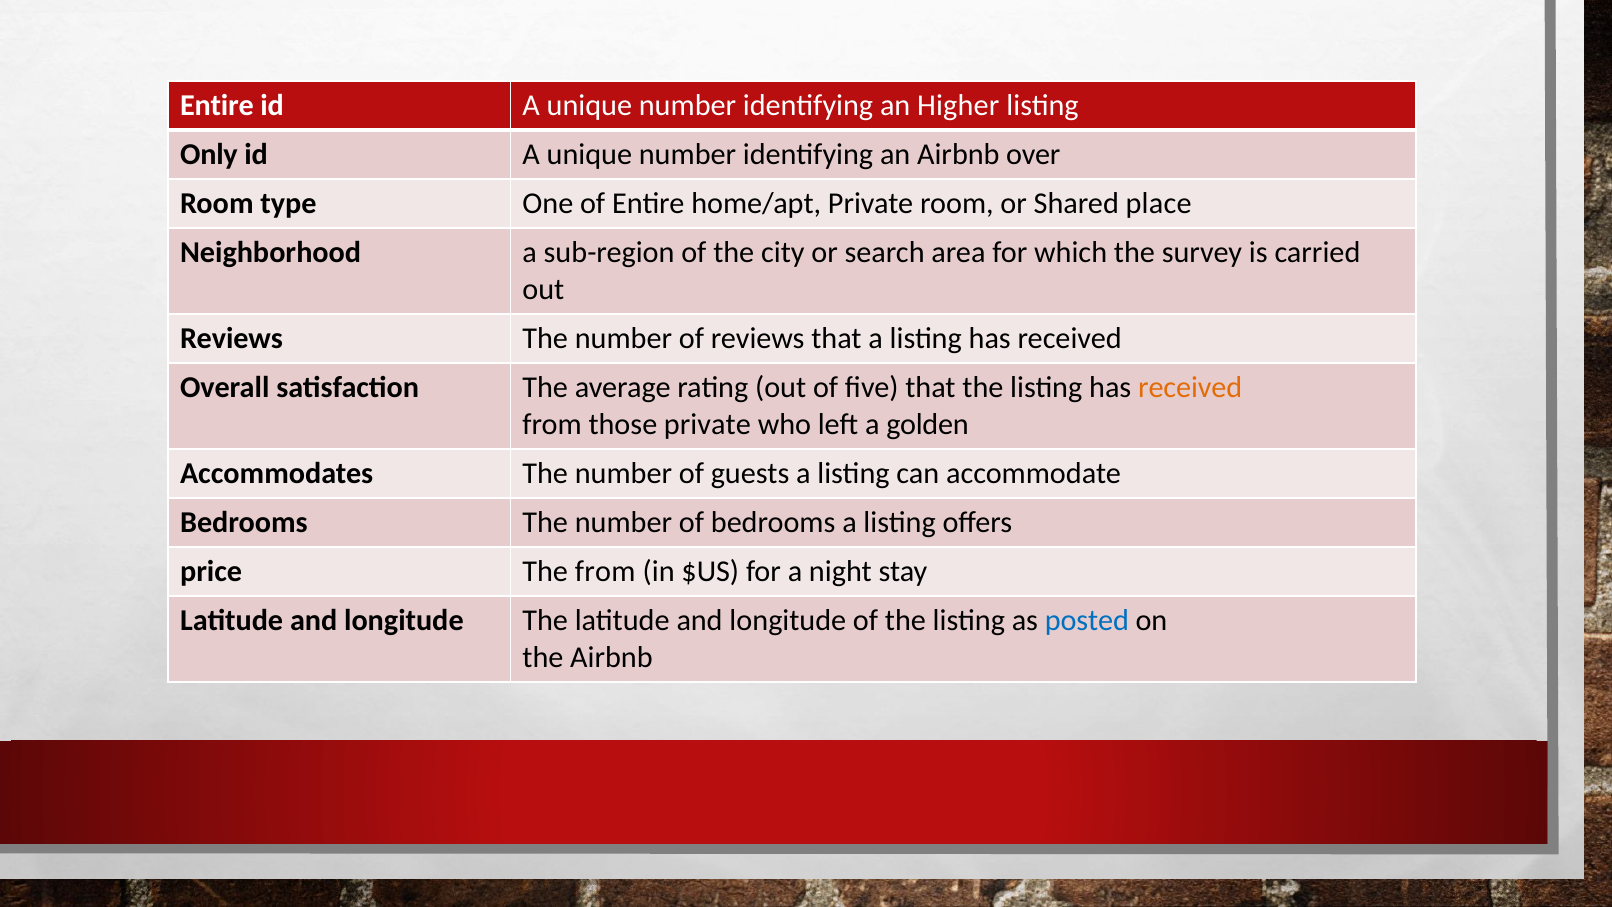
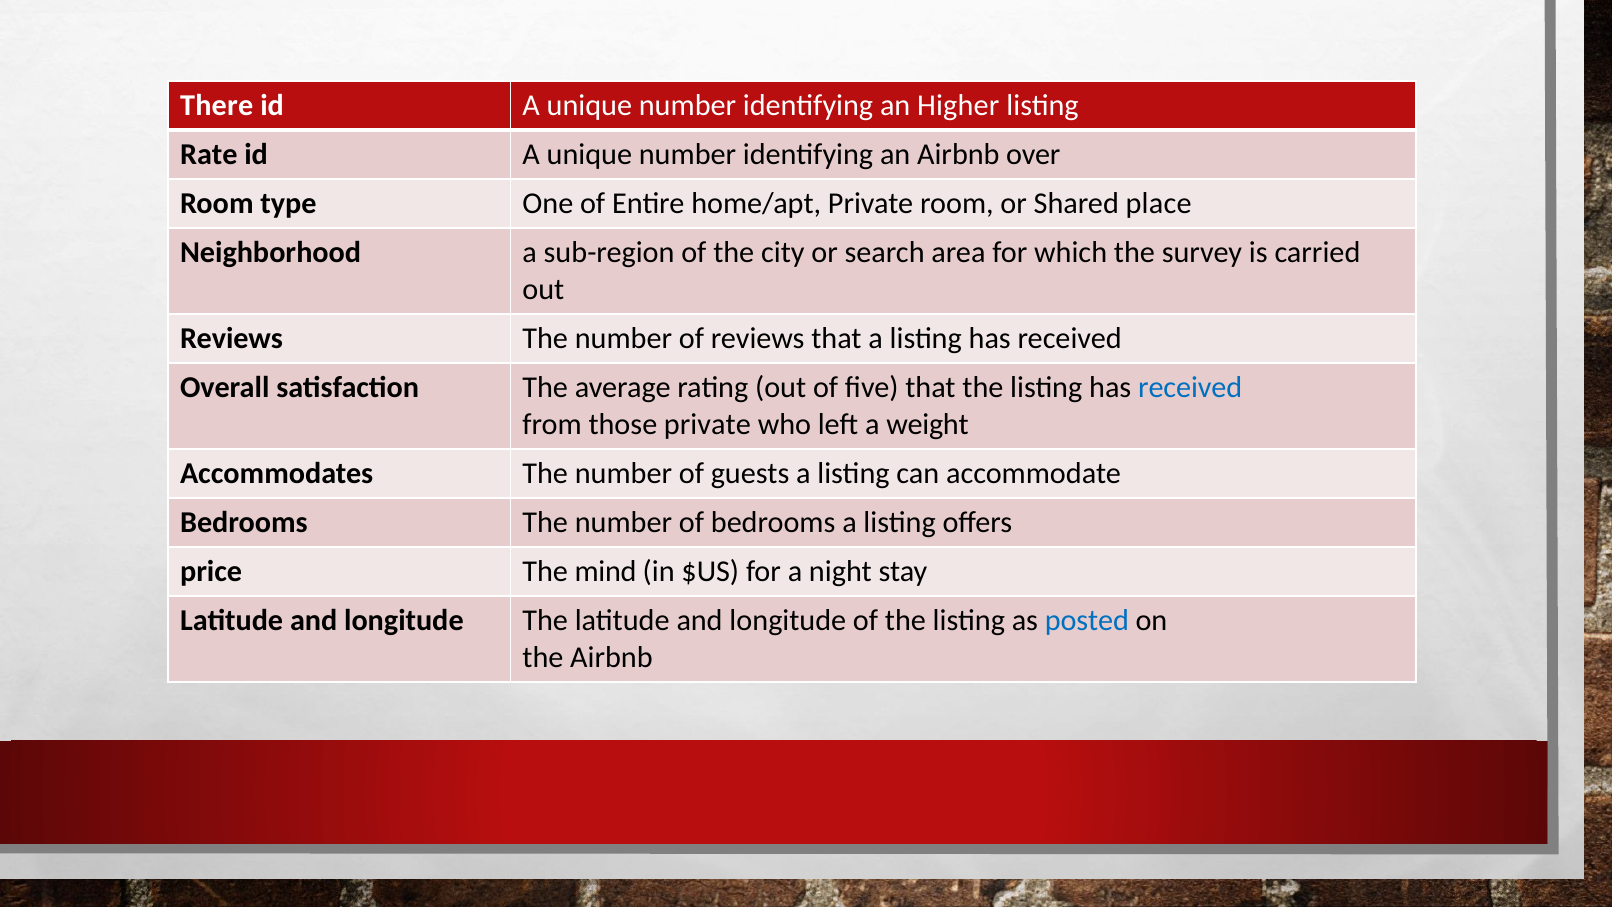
Entire at (217, 106): Entire -> There
Only: Only -> Rate
received at (1190, 388) colour: orange -> blue
golden: golden -> weight
The from: from -> mind
